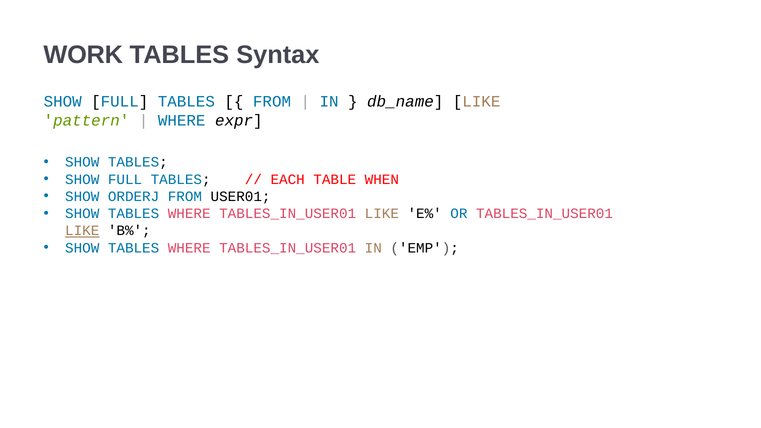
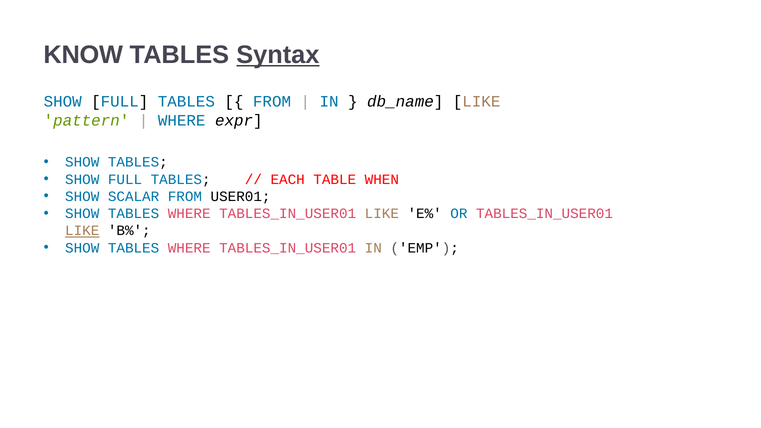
WORK: WORK -> KNOW
Syntax underline: none -> present
ORDERJ: ORDERJ -> SCALAR
